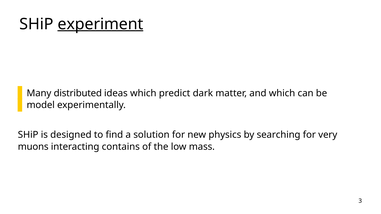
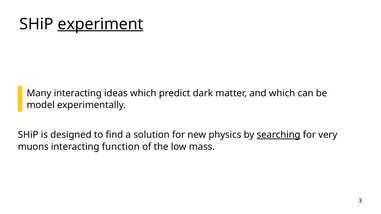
Many distributed: distributed -> interacting
searching underline: none -> present
contains: contains -> function
